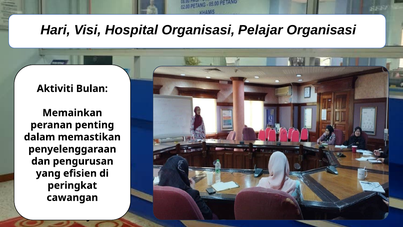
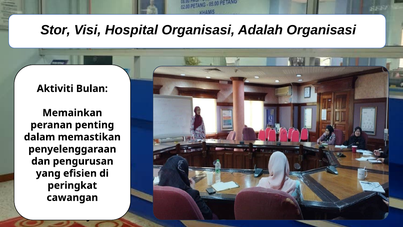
Hari: Hari -> Stor
Pelajar: Pelajar -> Adalah
